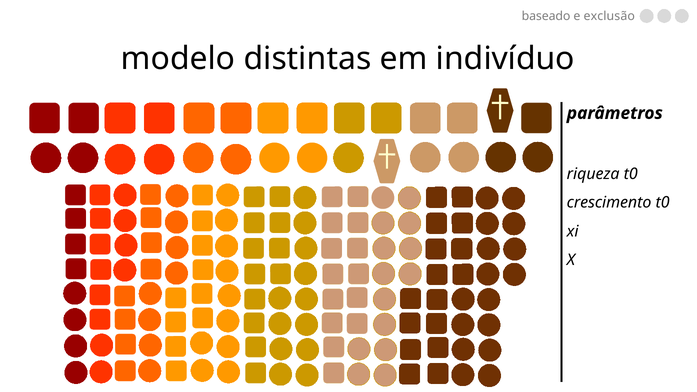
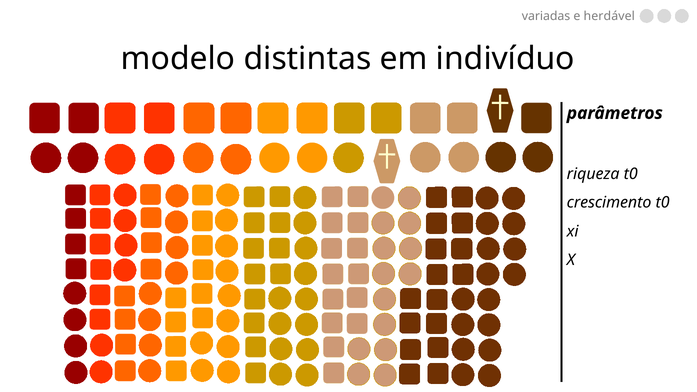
baseado: baseado -> variadas
exclusão: exclusão -> herdável
